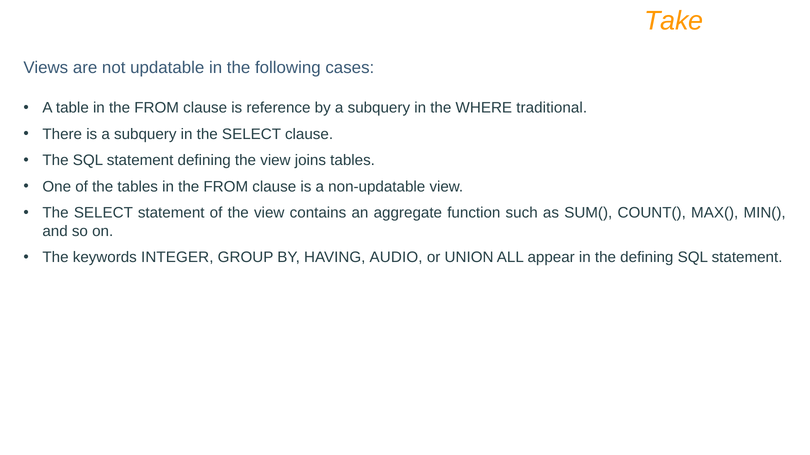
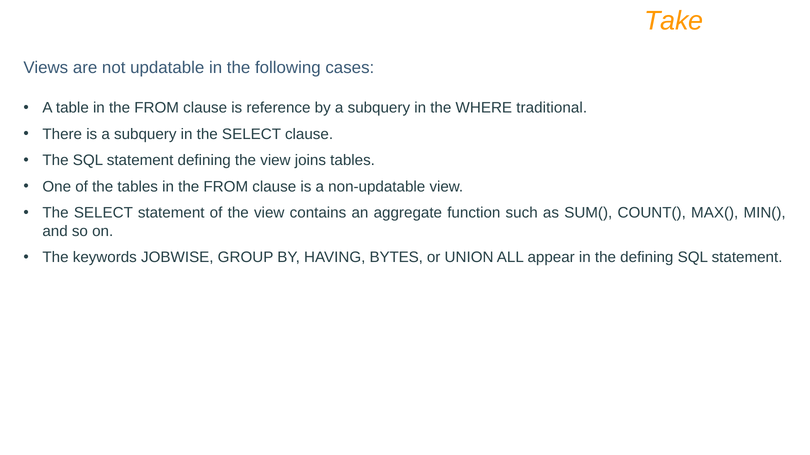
INTEGER: INTEGER -> JOBWISE
AUDIO: AUDIO -> BYTES
